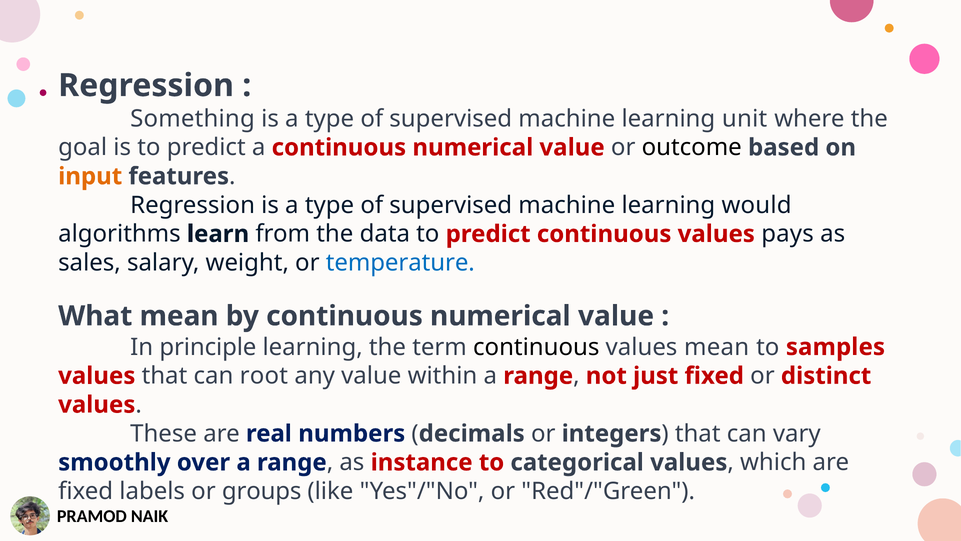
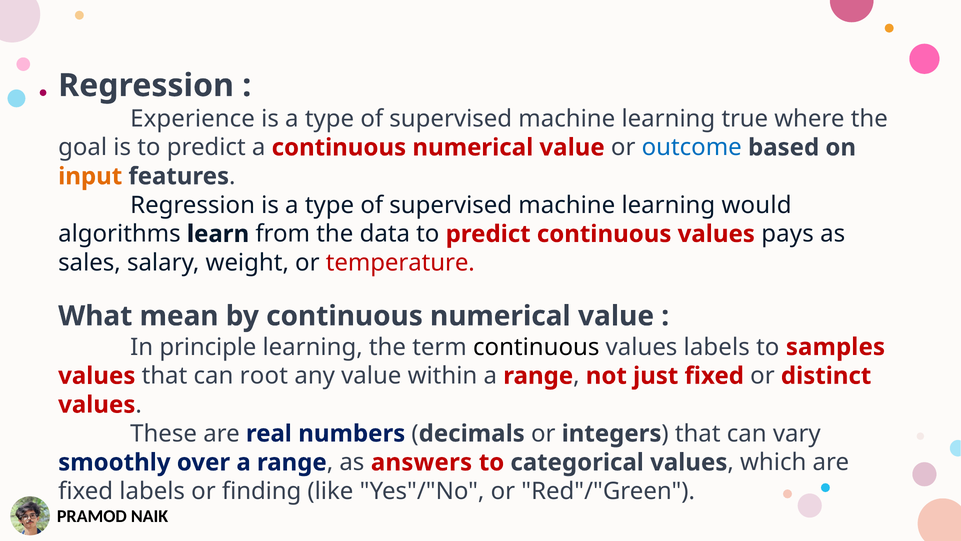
Something: Something -> Experience
unit: unit -> true
outcome colour: black -> blue
temperature colour: blue -> red
values mean: mean -> labels
instance: instance -> answers
groups: groups -> finding
